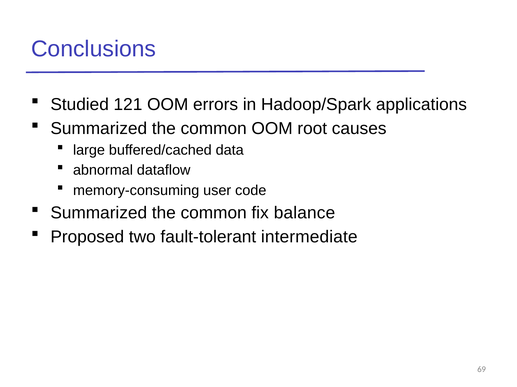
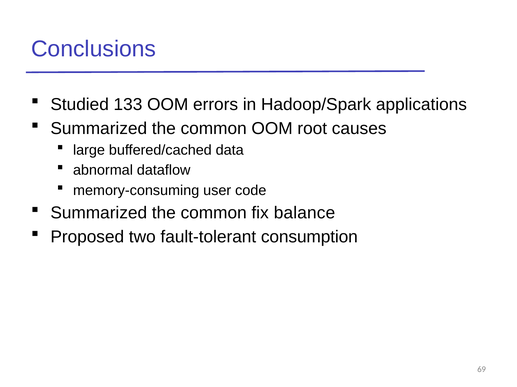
121: 121 -> 133
intermediate: intermediate -> consumption
